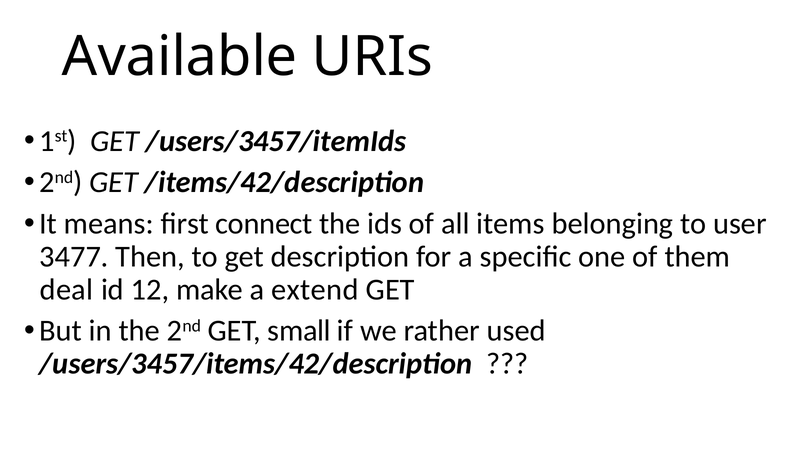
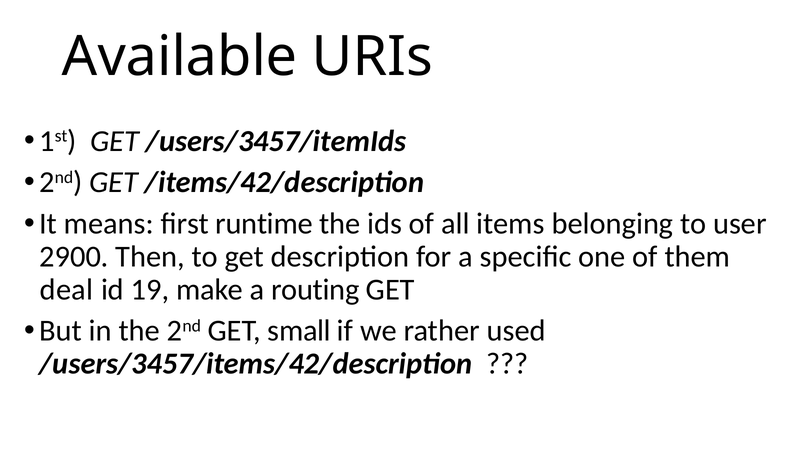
connect: connect -> runtime
3477: 3477 -> 2900
12: 12 -> 19
extend: extend -> routing
